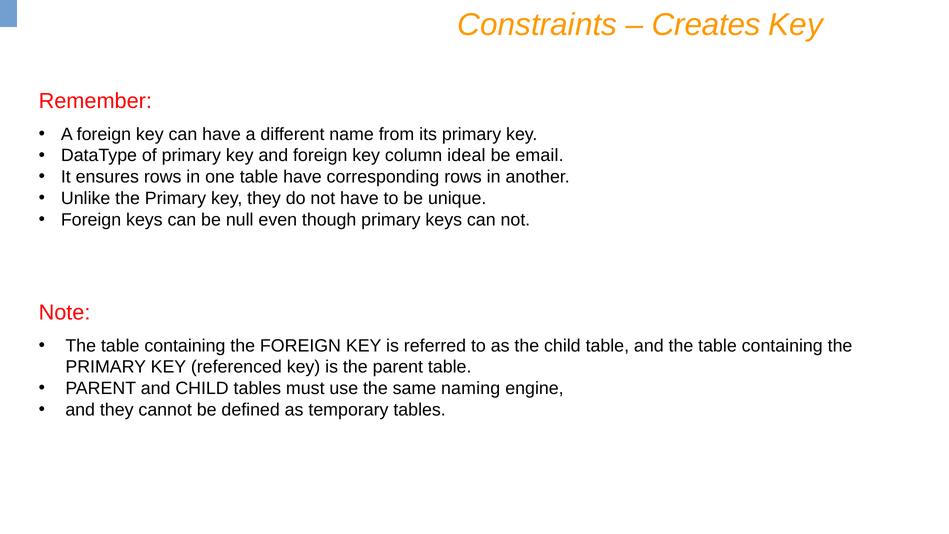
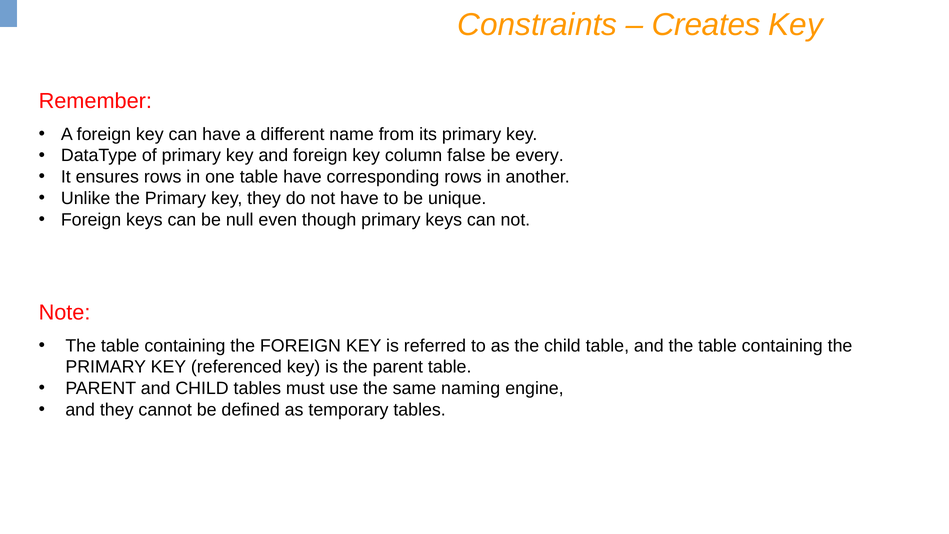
ideal: ideal -> false
email: email -> every
